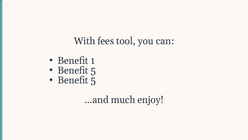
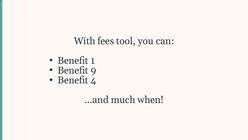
5 at (93, 70): 5 -> 9
5 at (93, 80): 5 -> 4
enjoy: enjoy -> when
